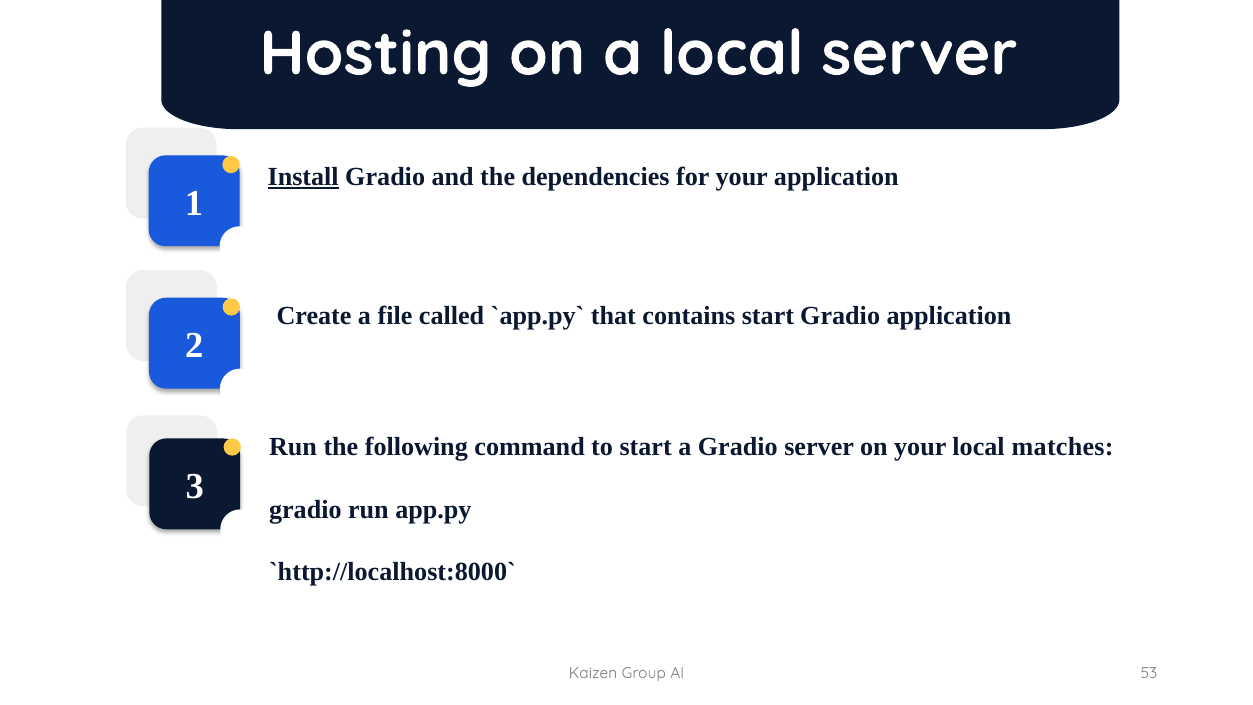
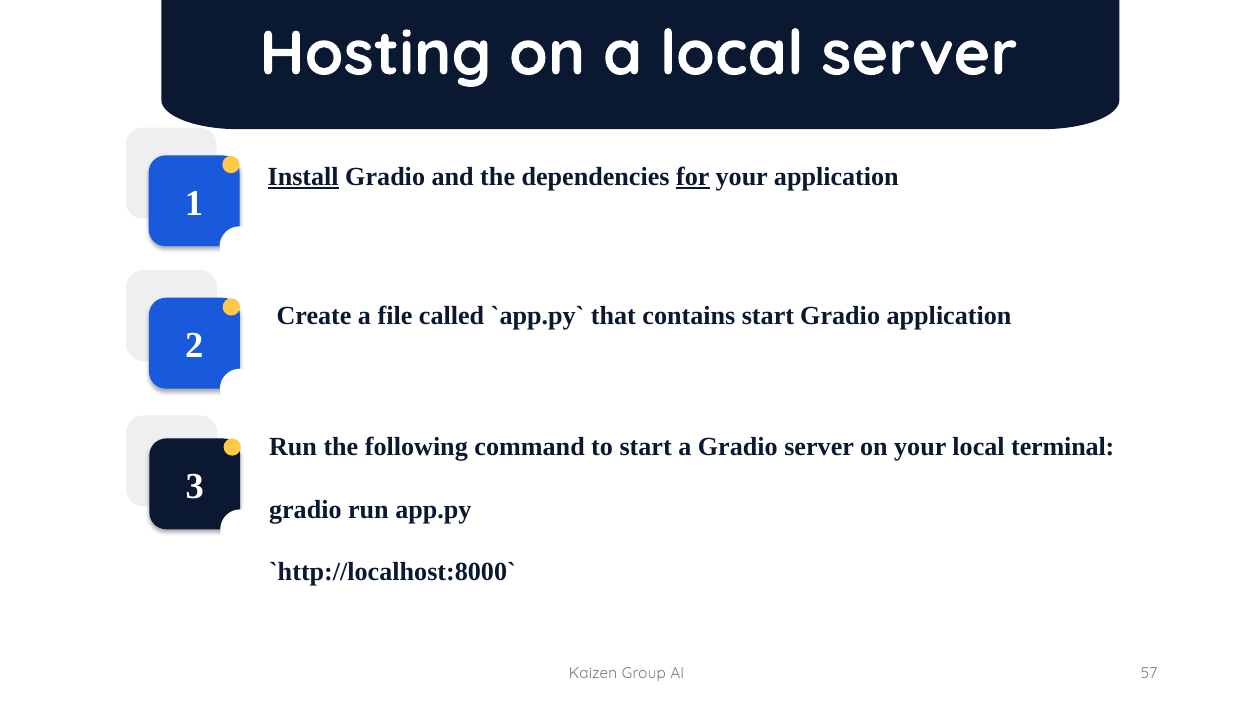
for underline: none -> present
matches: matches -> terminal
53: 53 -> 57
